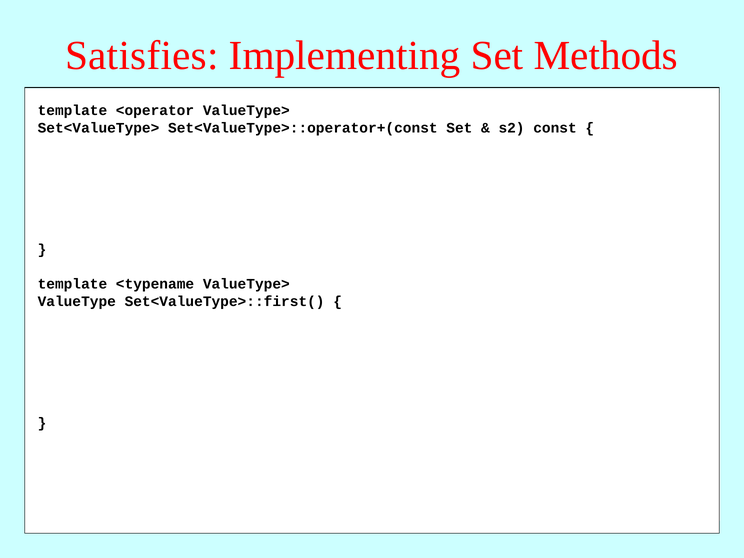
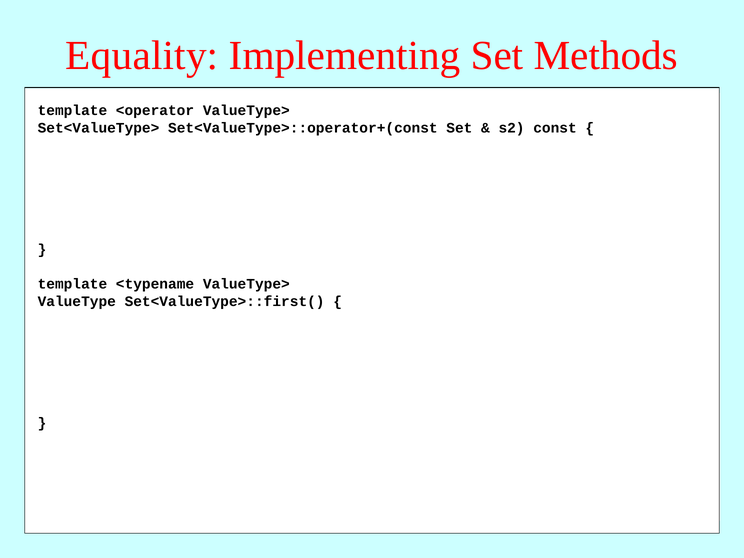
Satisfies: Satisfies -> Equality
